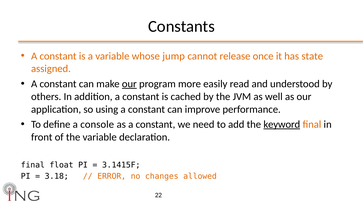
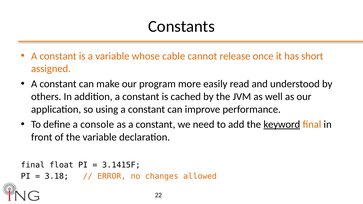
jump: jump -> cable
state: state -> short
our at (129, 84) underline: present -> none
